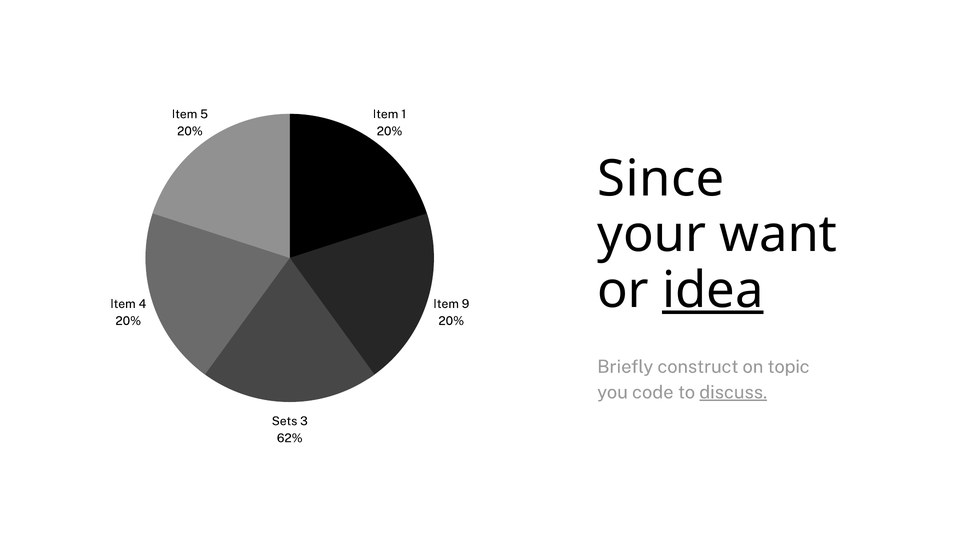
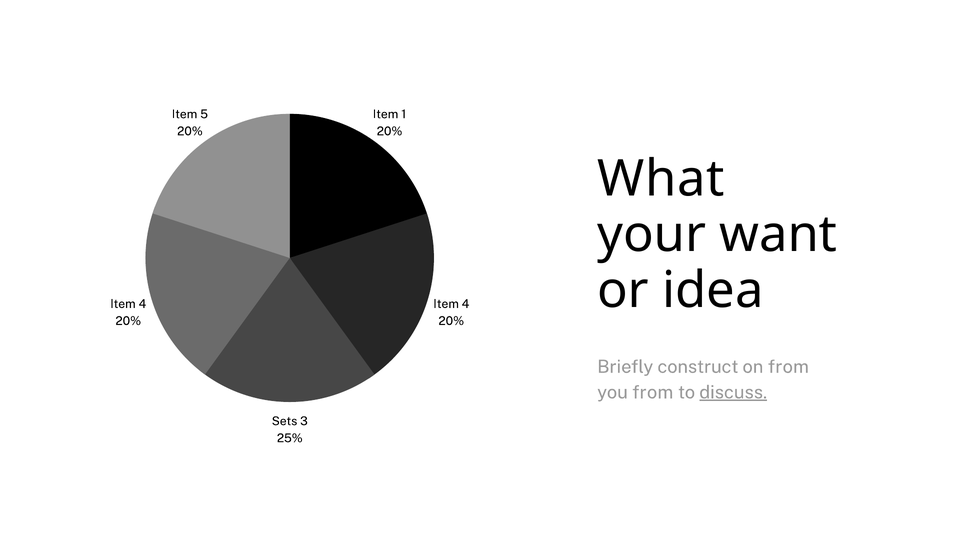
Since: Since -> What
idea underline: present -> none
9 at (465, 304): 9 -> 4
on topic: topic -> from
you code: code -> from
62%: 62% -> 25%
